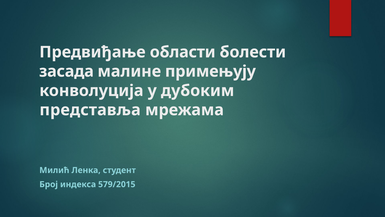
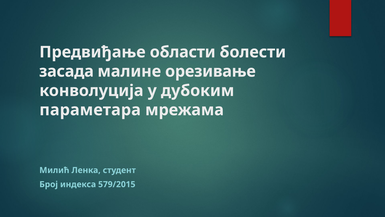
примењују: примењују -> орезивање
представља: представља -> параметара
